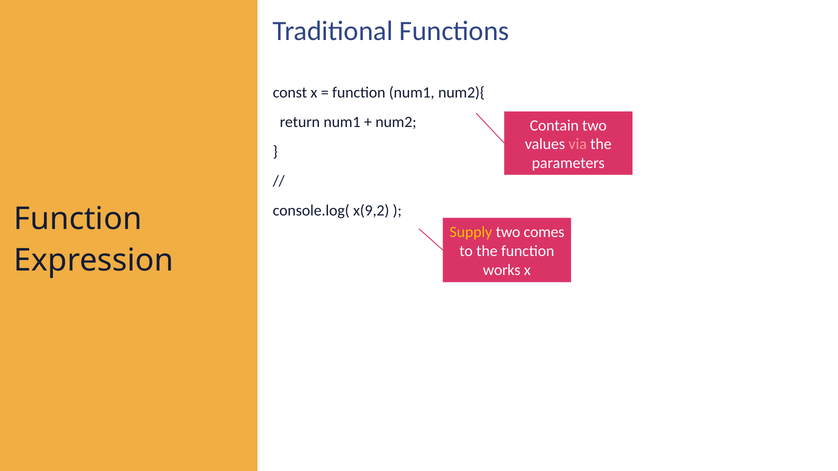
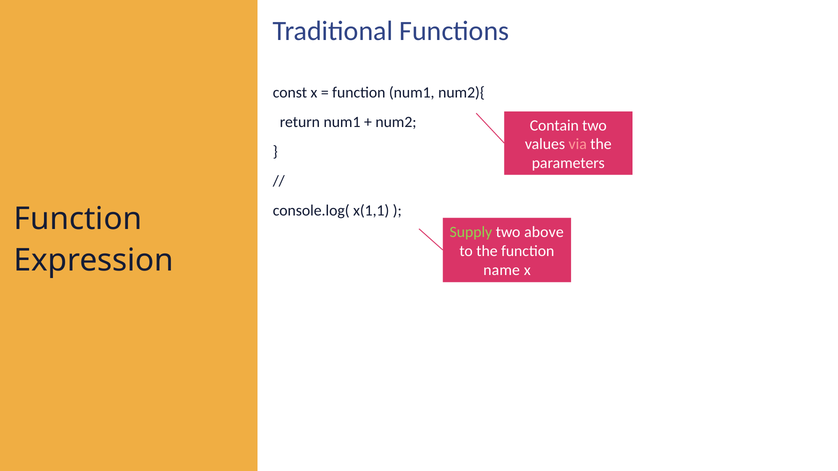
x(9,2: x(9,2 -> x(1,1
Supply colour: yellow -> light green
comes: comes -> above
works: works -> name
